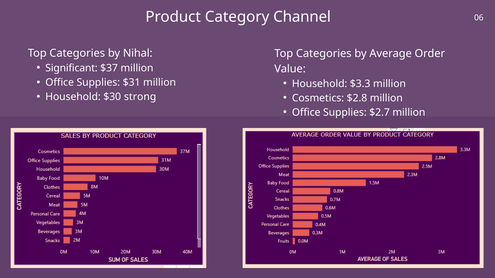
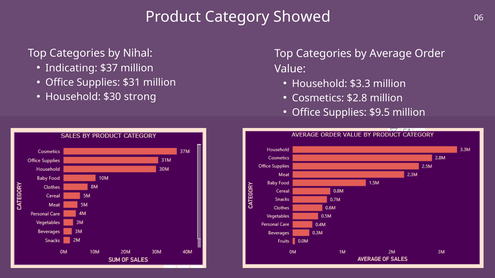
Channel: Channel -> Showed
Significant: Significant -> Indicating
$2.7: $2.7 -> $9.5
